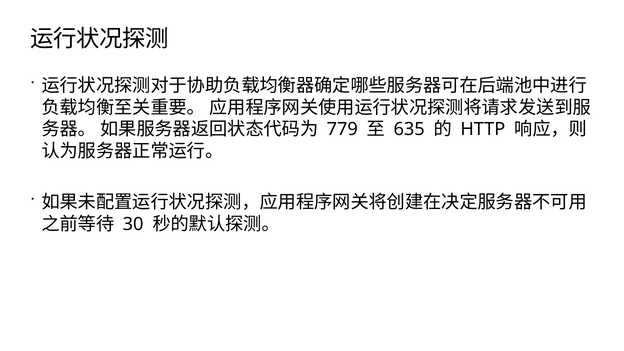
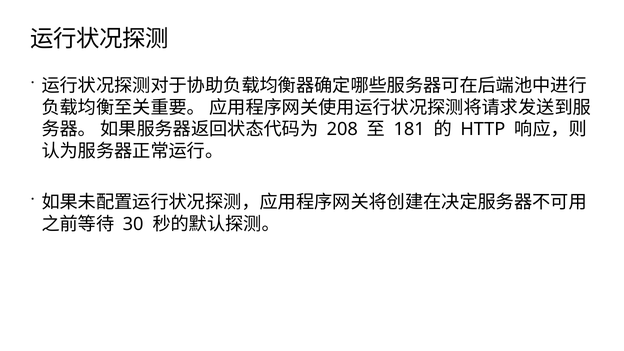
779: 779 -> 208
635: 635 -> 181
